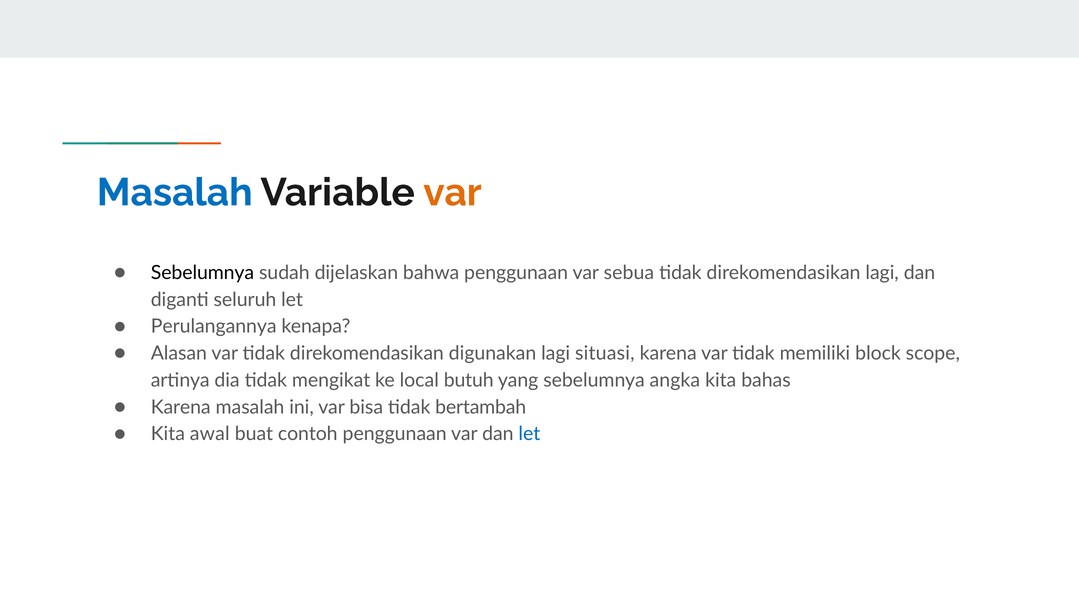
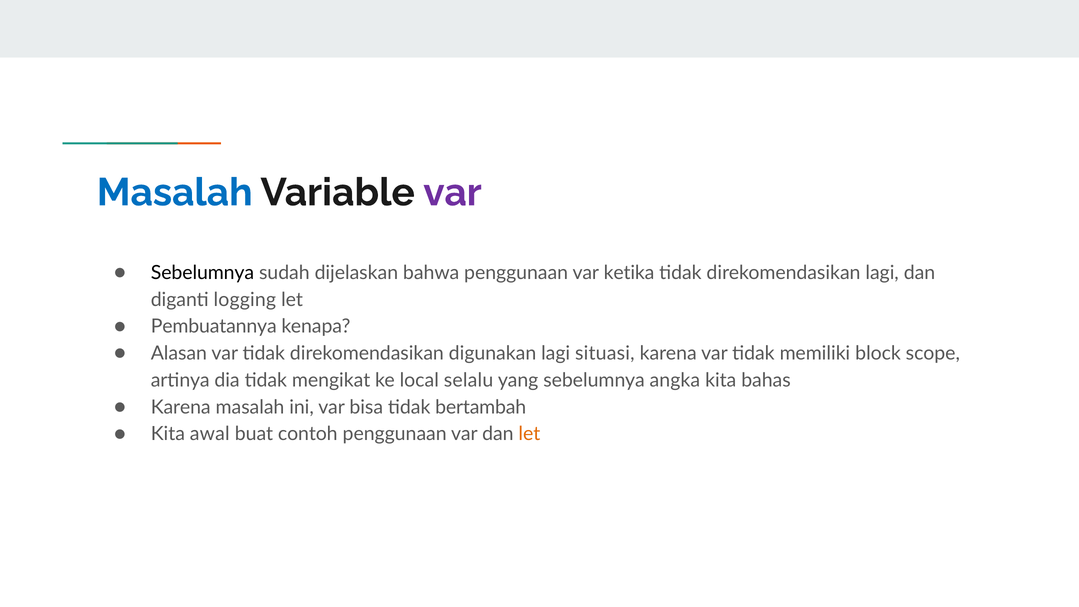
var at (452, 192) colour: orange -> purple
sebua: sebua -> ketika
seluruh: seluruh -> logging
Perulangannya: Perulangannya -> Pembuatannya
butuh: butuh -> selalu
let at (529, 434) colour: blue -> orange
